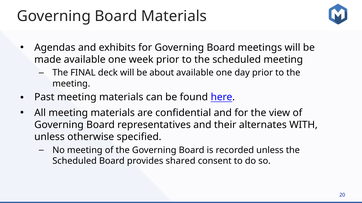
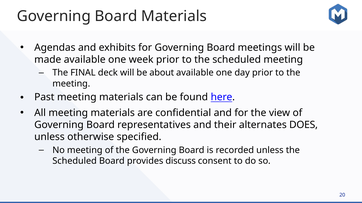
WITH: WITH -> DOES
shared: shared -> discuss
